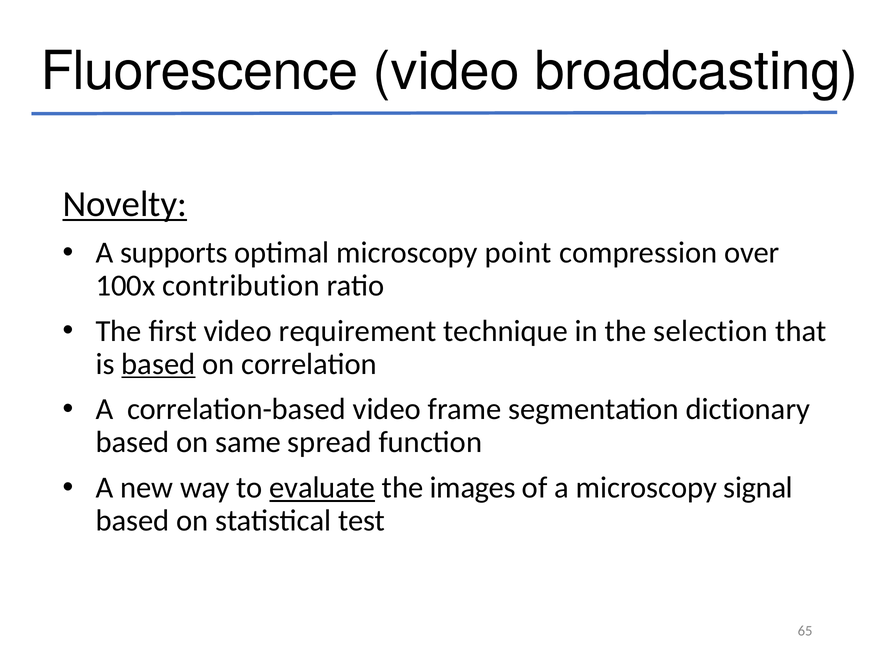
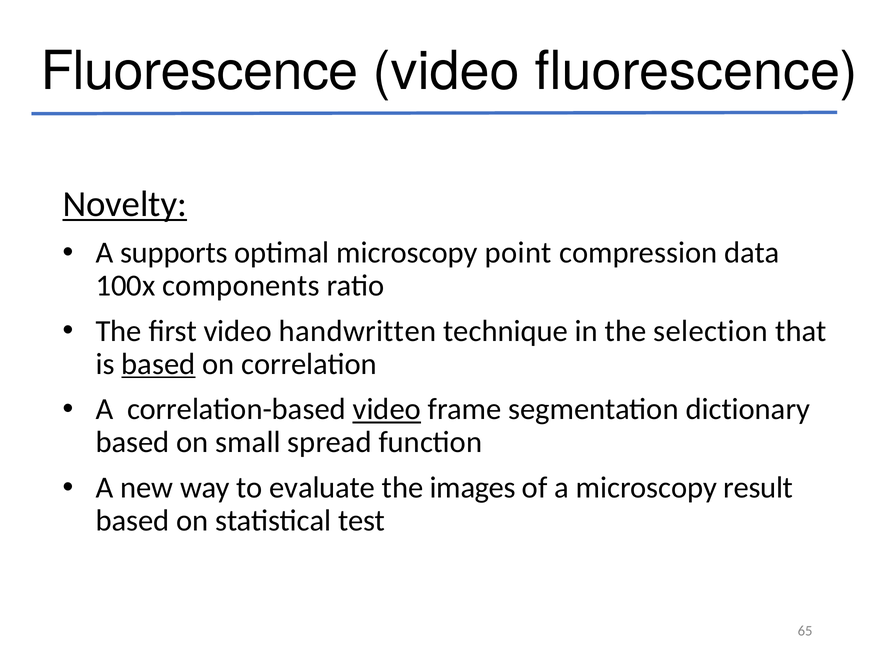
video broadcasting: broadcasting -> fluorescence
over: over -> data
contribution: contribution -> components
requirement: requirement -> handwritten
video at (387, 410) underline: none -> present
same: same -> small
evaluate underline: present -> none
signal: signal -> result
